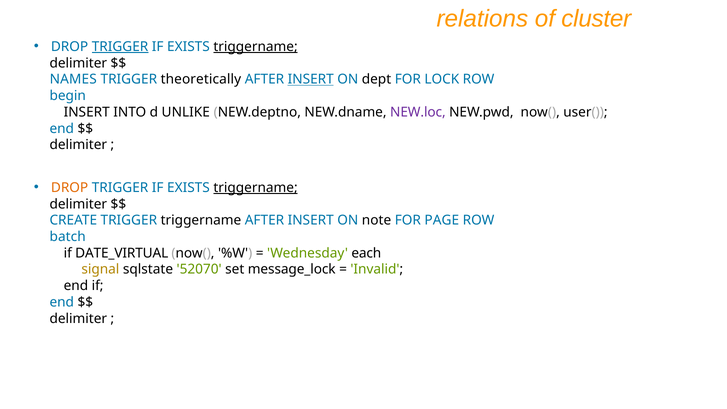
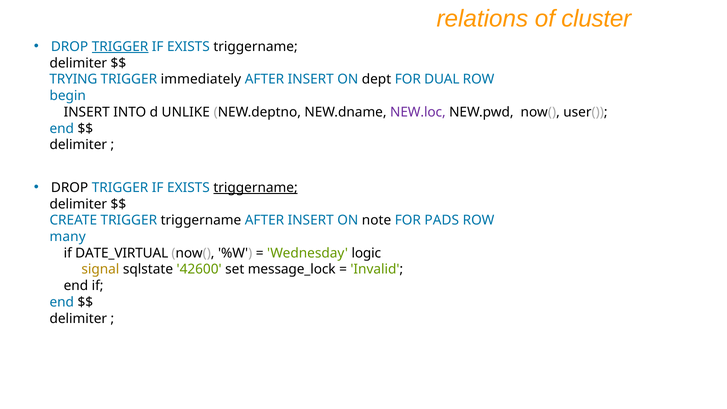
triggername at (256, 47) underline: present -> none
NAMES: NAMES -> TRYING
theoretically: theoretically -> immediately
INSERT at (311, 79) underline: present -> none
LOCK: LOCK -> DUAL
DROP at (70, 188) colour: orange -> black
PAGE: PAGE -> PADS
batch: batch -> many
each: each -> logic
52070: 52070 -> 42600
